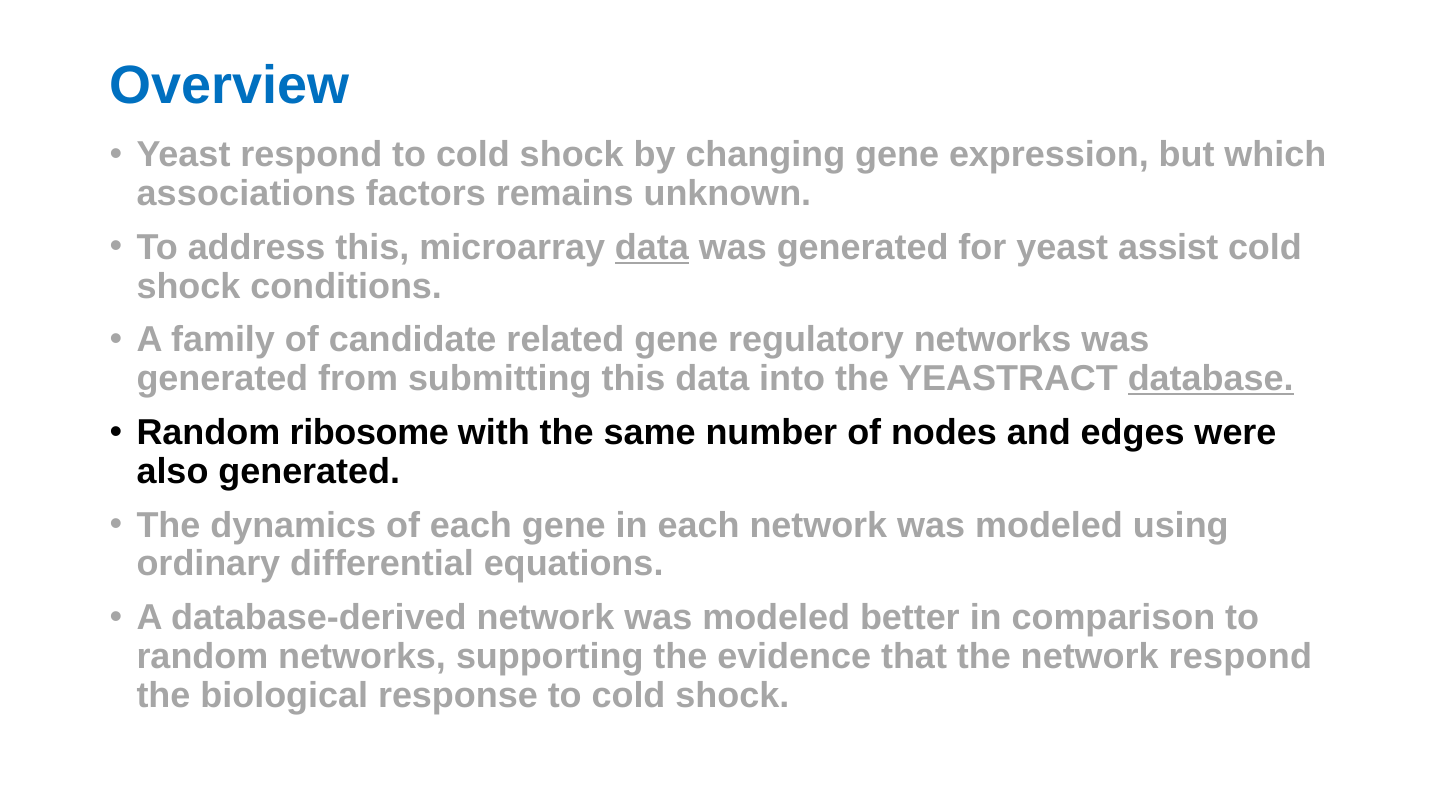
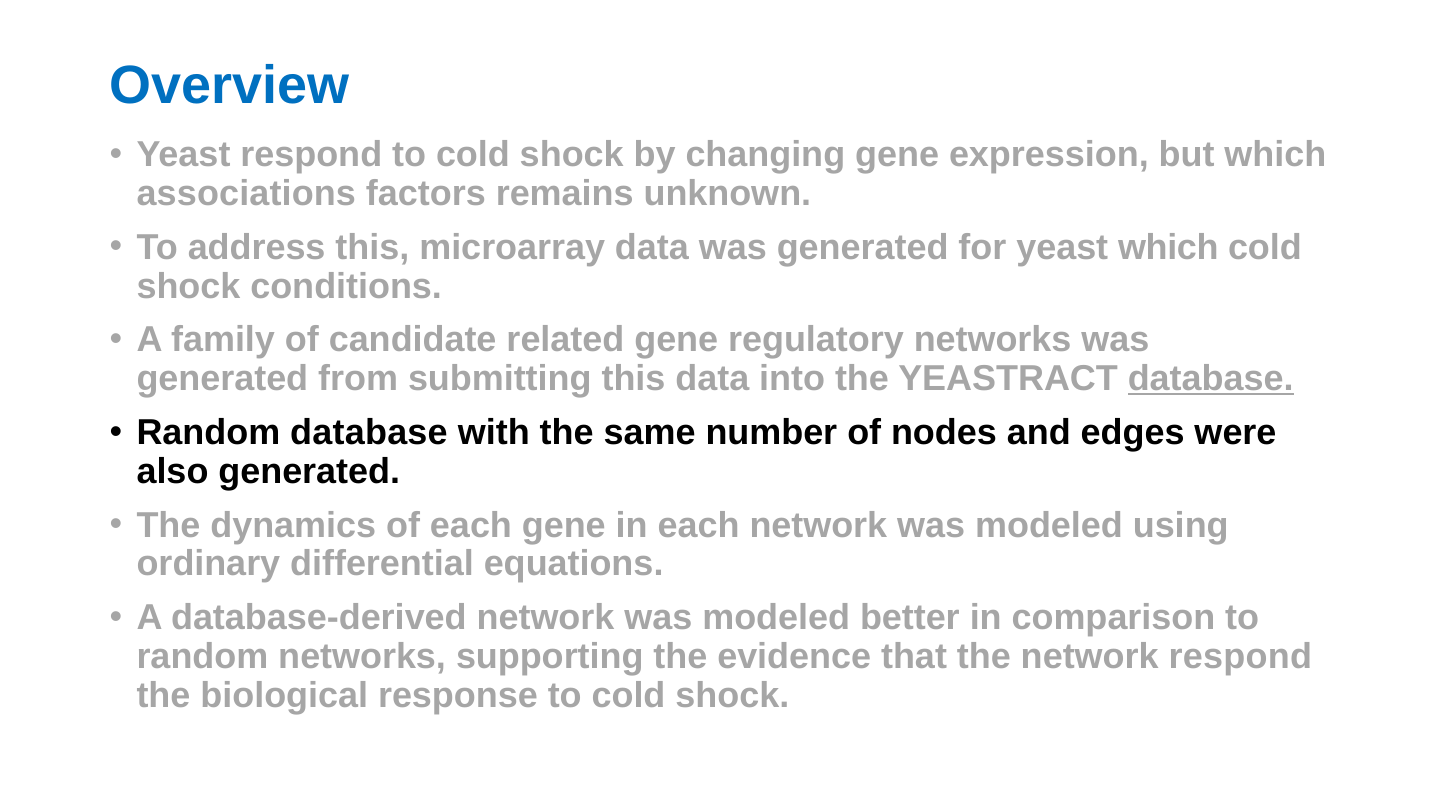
data at (652, 247) underline: present -> none
yeast assist: assist -> which
Random ribosome: ribosome -> database
